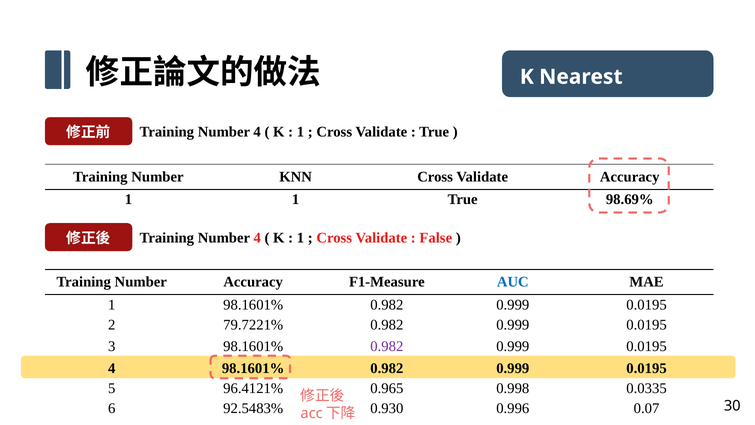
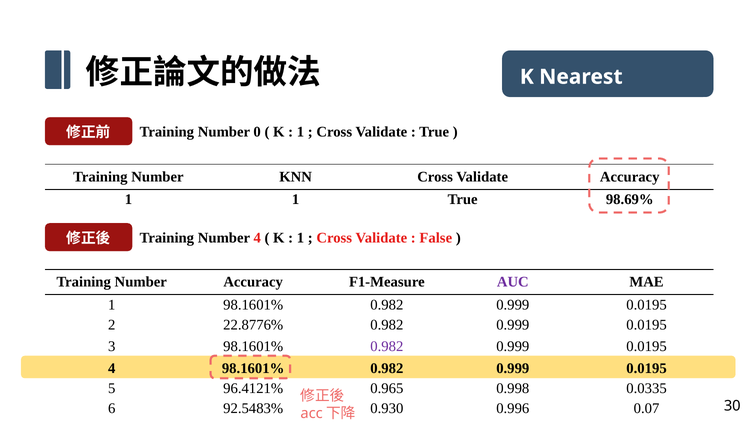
4 at (257, 132): 4 -> 0
AUC colour: blue -> purple
79.7221%: 79.7221% -> 22.8776%
